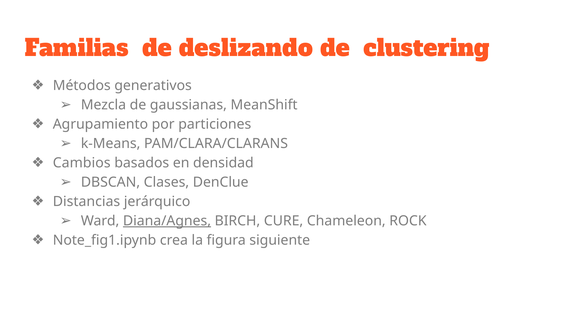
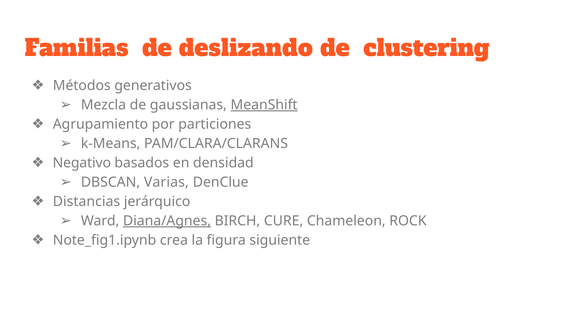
MeanShift underline: none -> present
Cambios: Cambios -> Negativo
Clases: Clases -> Varias
